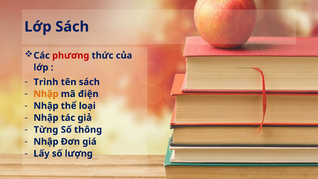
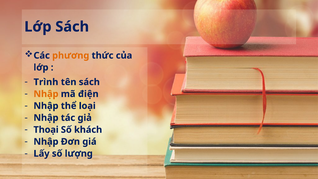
phương colour: red -> orange
Từng: Từng -> Thoại
thông: thông -> khách
